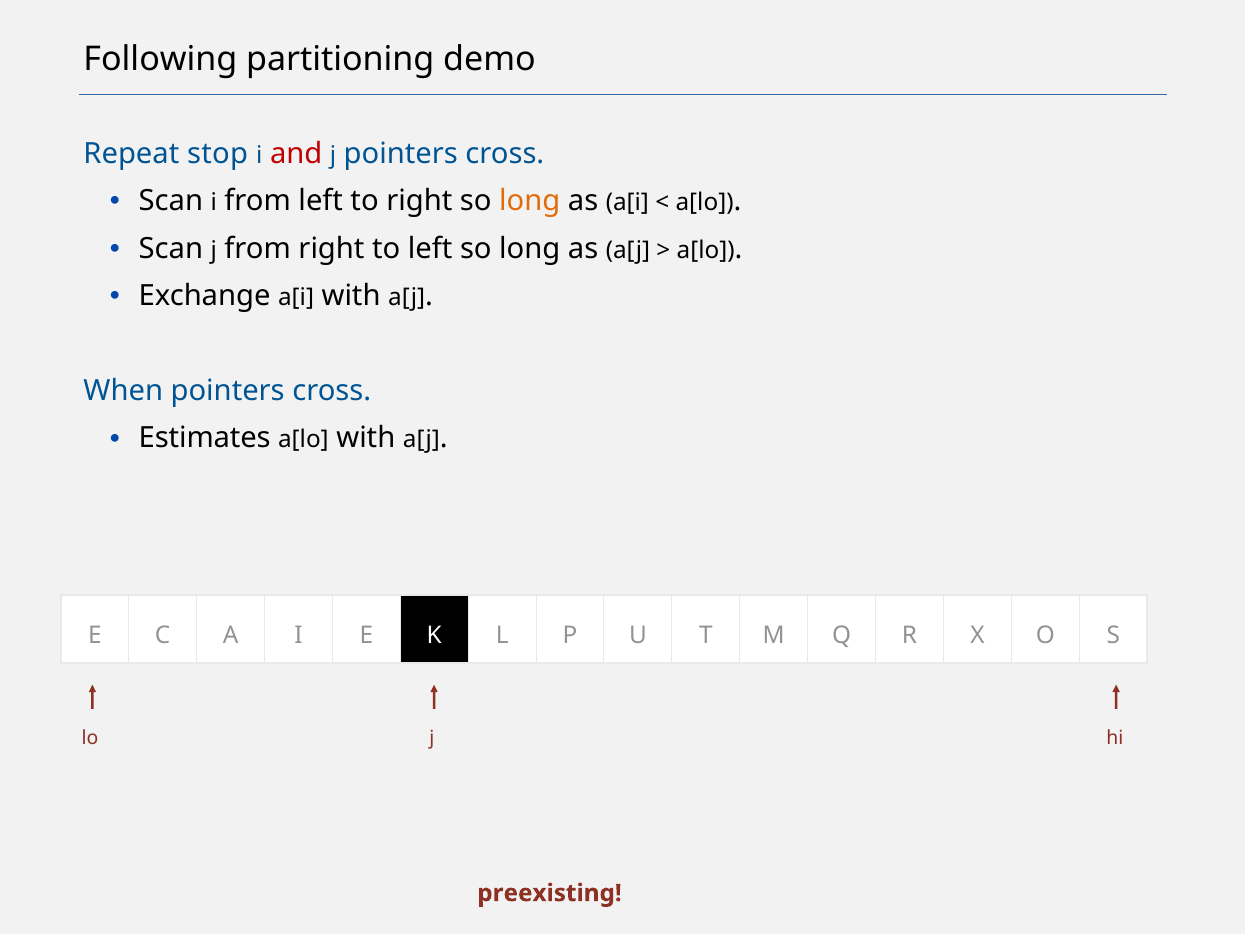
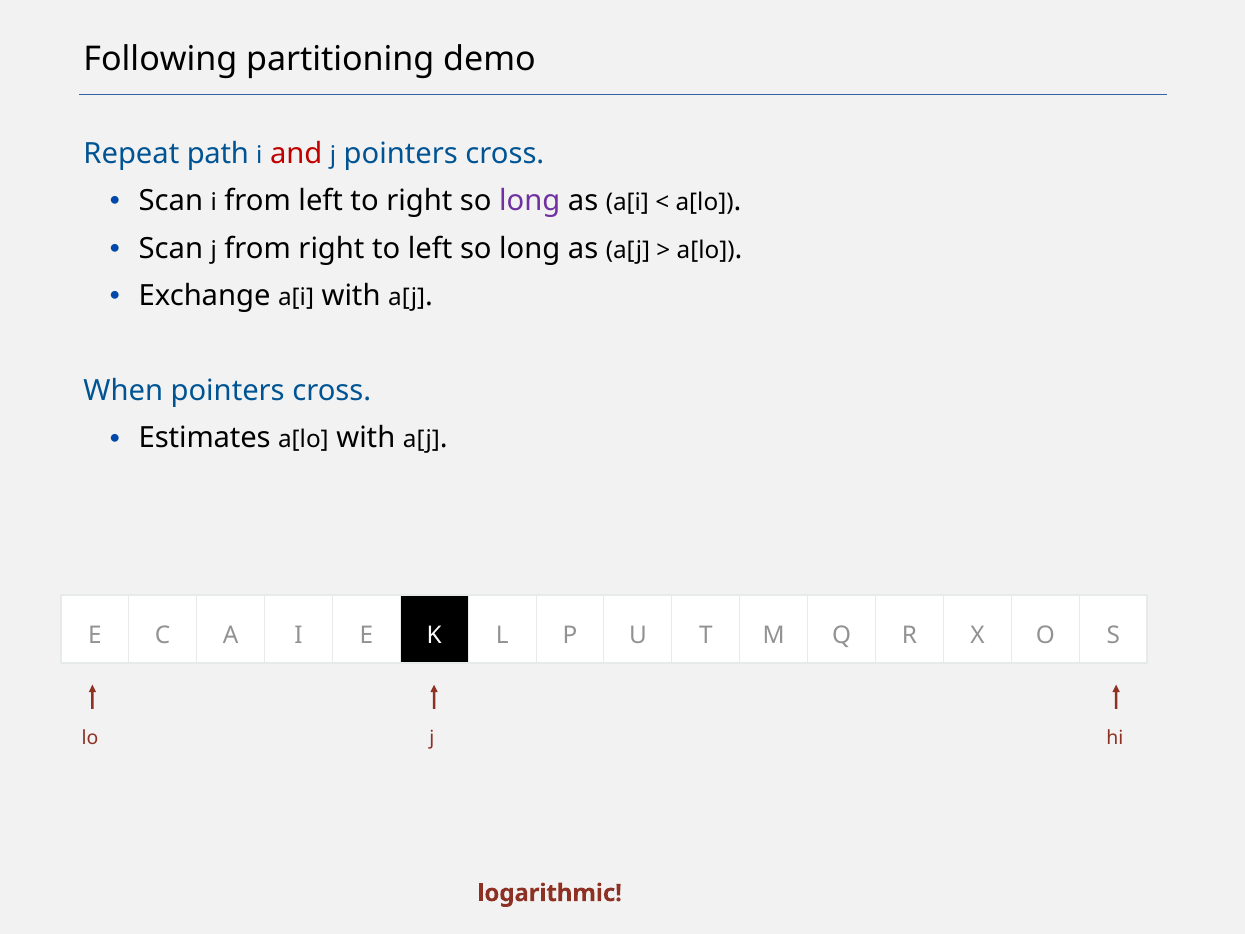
stop: stop -> path
long at (530, 201) colour: orange -> purple
preexisting: preexisting -> logarithmic
